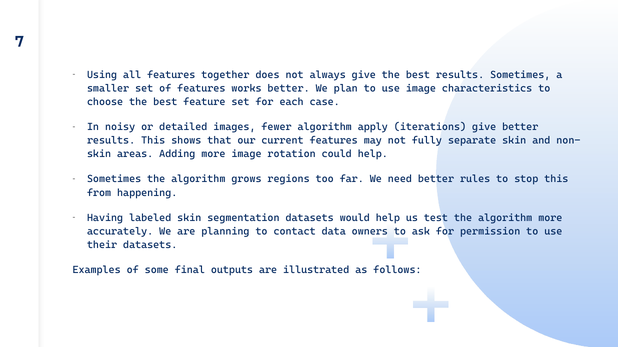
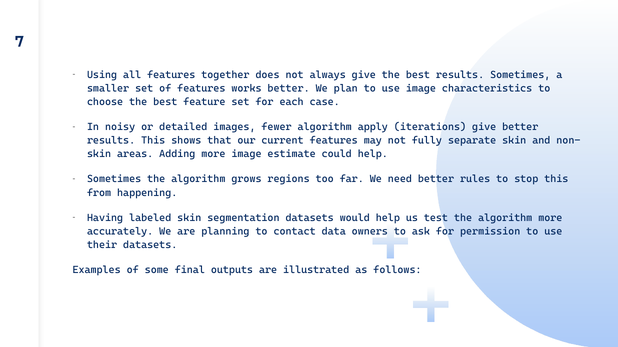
rotation: rotation -> estimate
